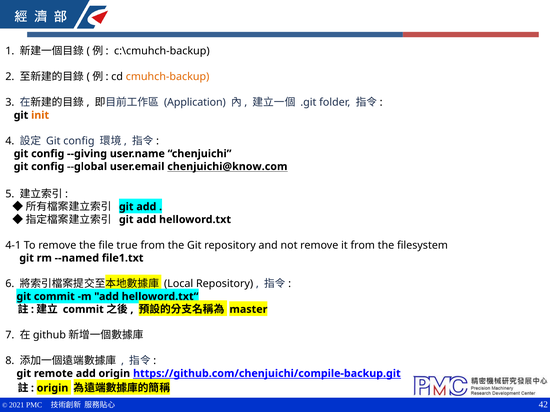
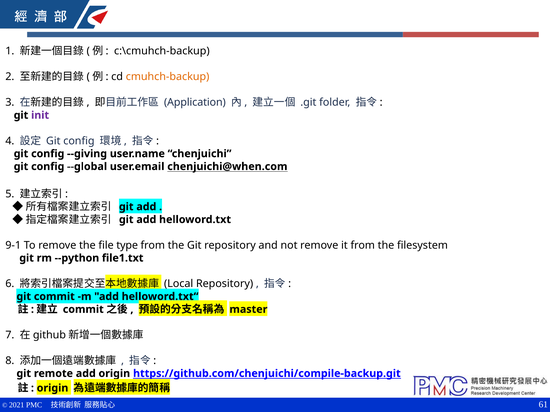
init colour: orange -> purple
chenjuichi@know.com: chenjuichi@know.com -> chenjuichi@when.com
4-1: 4-1 -> 9-1
true: true -> type
--named: --named -> --python
42: 42 -> 61
